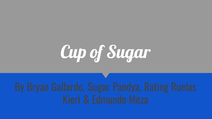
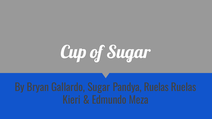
Pandya Rating: Rating -> Ruelas
